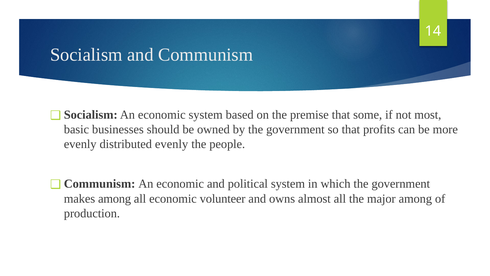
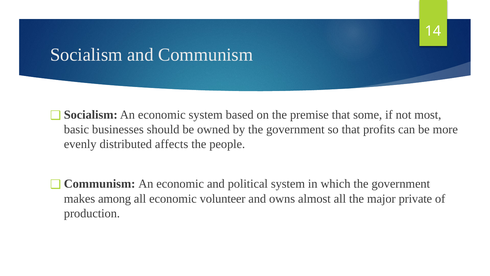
distributed evenly: evenly -> affects
major among: among -> private
